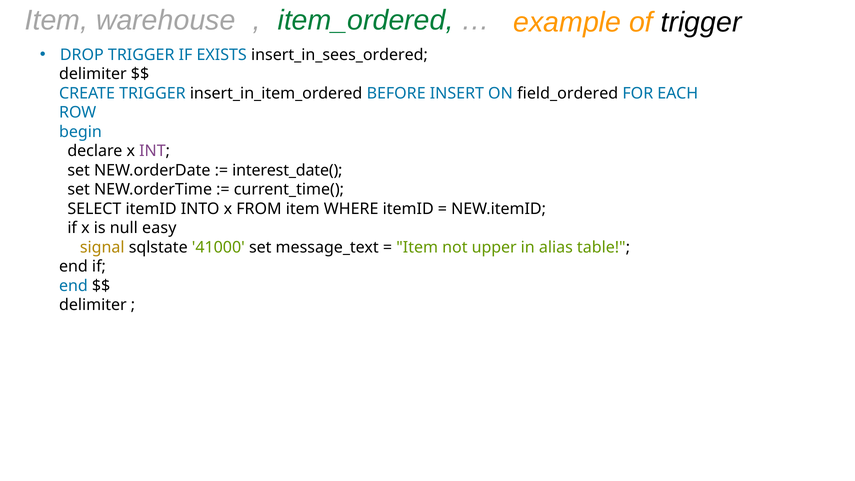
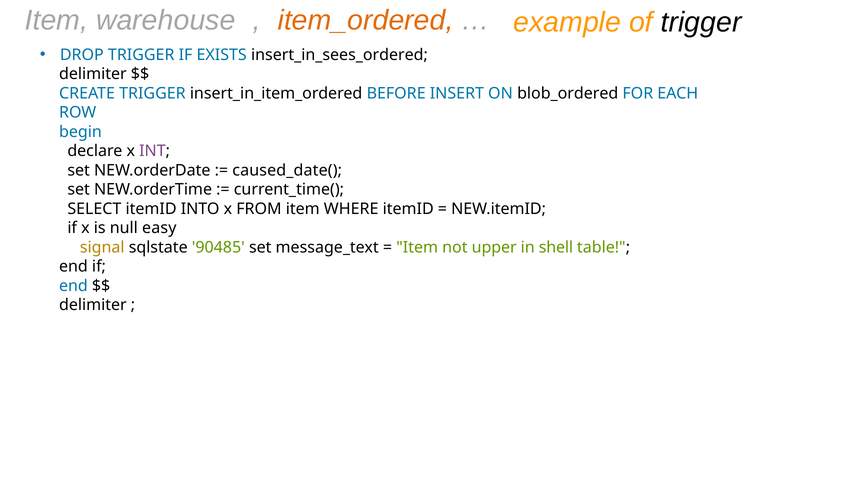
item_ordered colour: green -> orange
field_ordered: field_ordered -> blob_ordered
interest_date(: interest_date( -> caused_date(
41000: 41000 -> 90485
alias: alias -> shell
